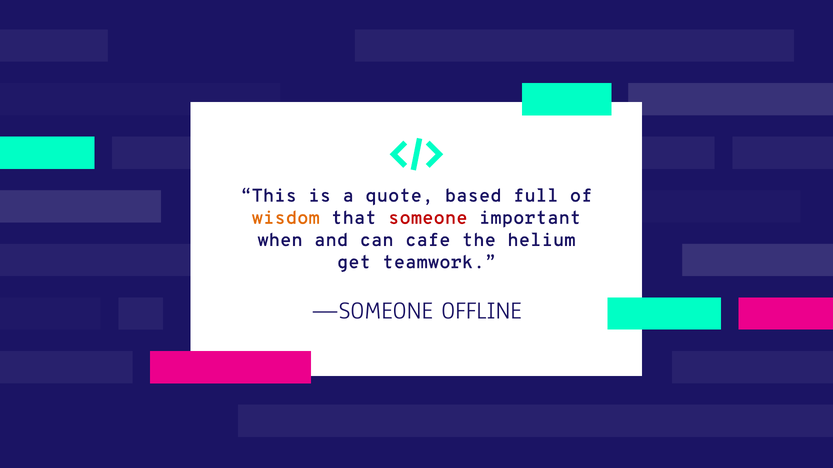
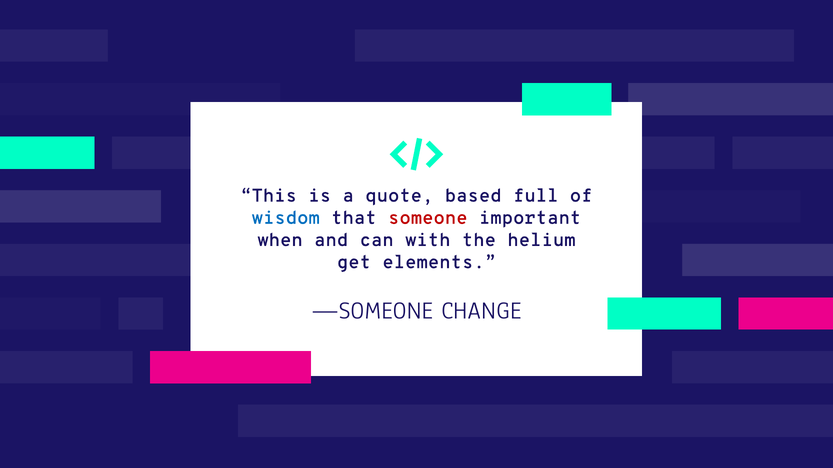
wisdom colour: orange -> blue
cafe: cafe -> with
teamwork: teamwork -> elements
OFFLINE: OFFLINE -> CHANGE
